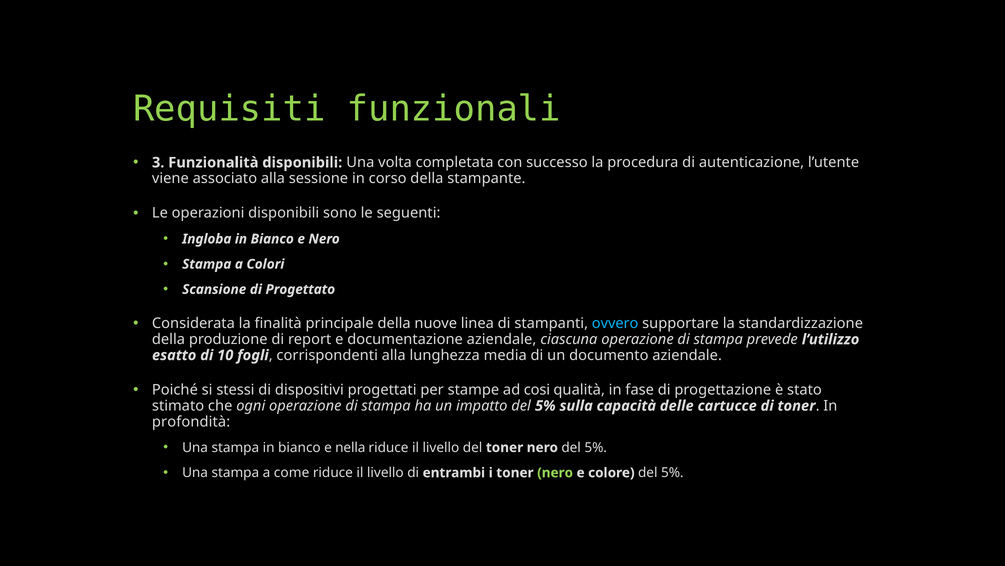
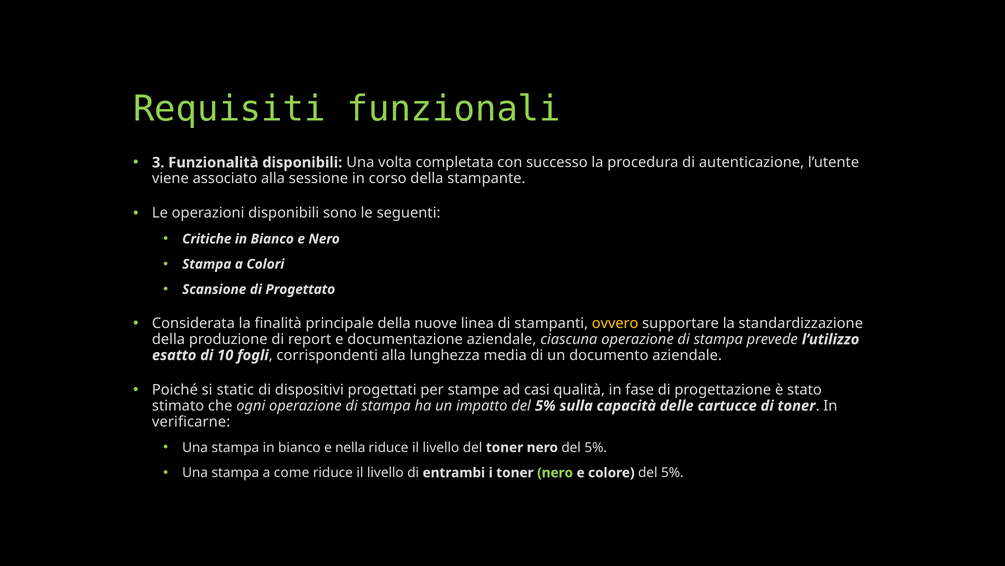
Ingloba: Ingloba -> Critiche
ovvero colour: light blue -> yellow
stessi: stessi -> static
cosi: cosi -> casi
profondità: profondità -> verificarne
